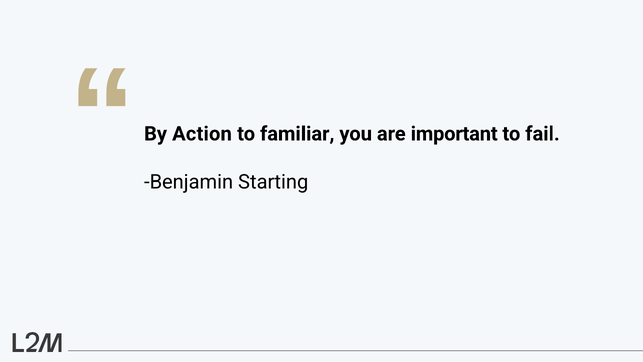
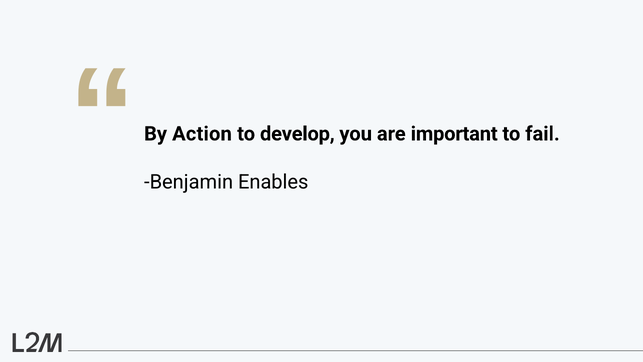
familiar: familiar -> develop
Starting: Starting -> Enables
